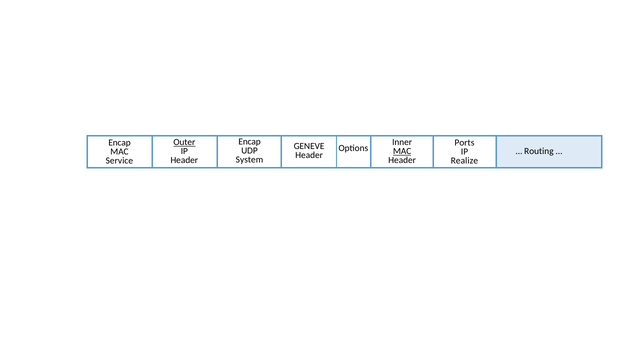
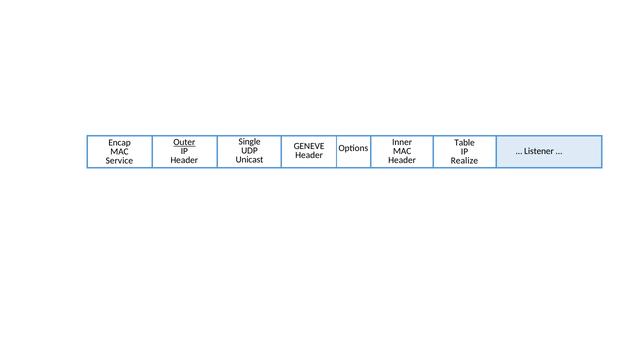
Encap at (250, 142): Encap -> Single
Ports: Ports -> Table
MAC at (402, 151) underline: present -> none
Routing: Routing -> Listener
System: System -> Unicast
